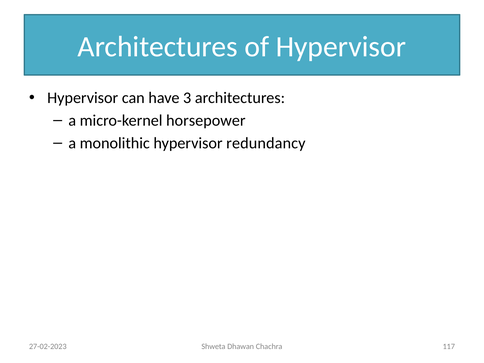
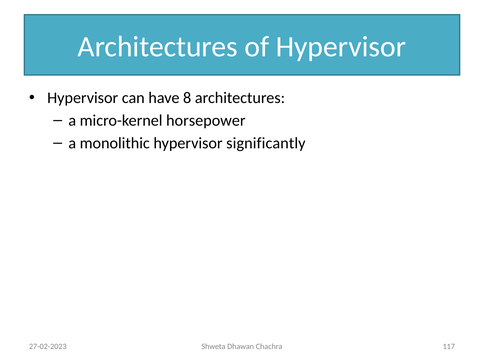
3: 3 -> 8
redundancy: redundancy -> significantly
